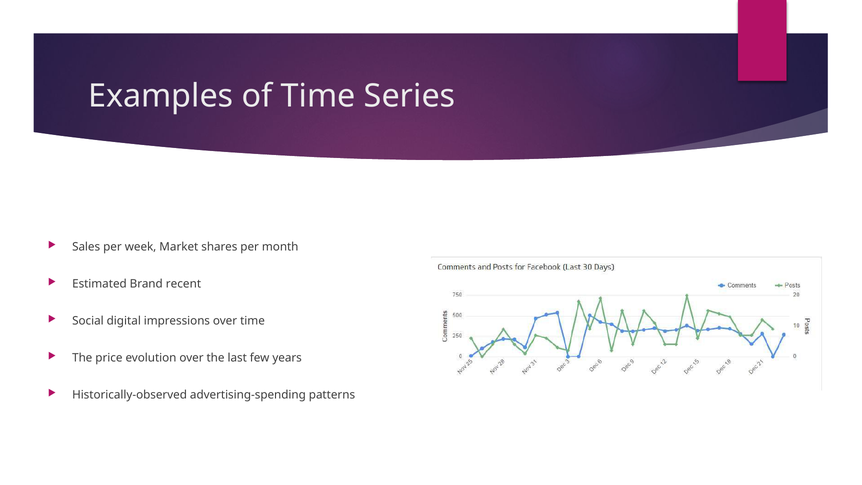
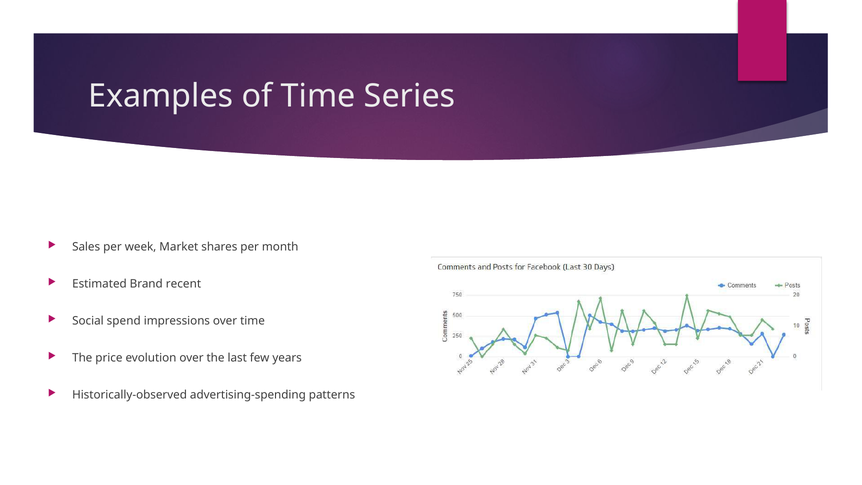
digital: digital -> spend
